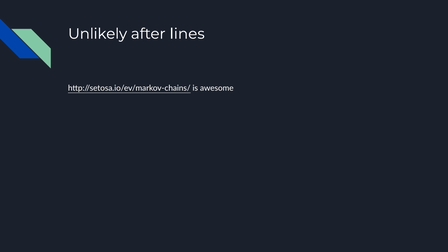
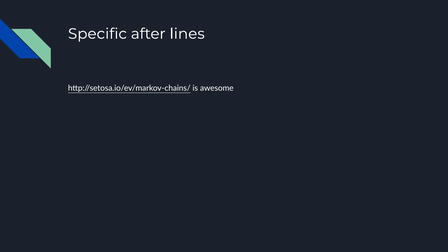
Unlikely: Unlikely -> Specific
